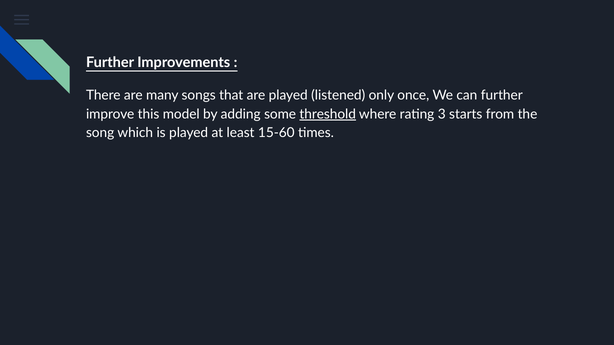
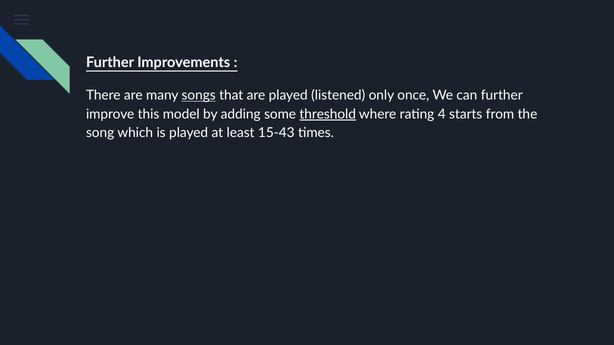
songs underline: none -> present
3: 3 -> 4
15-60: 15-60 -> 15-43
